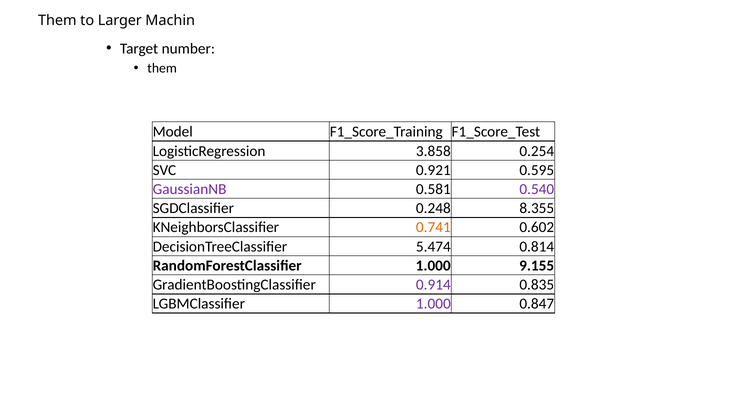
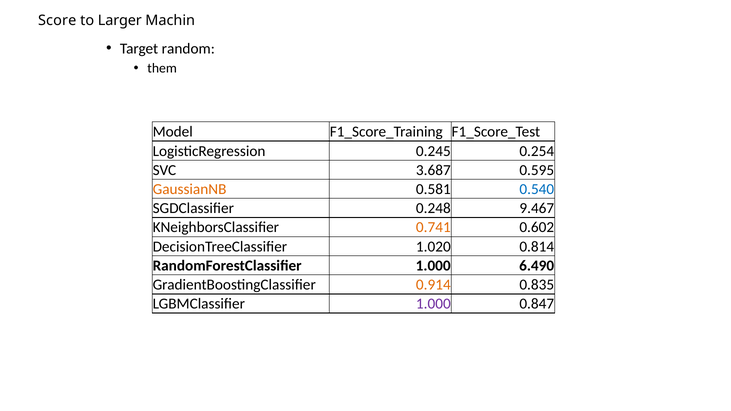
Them at (57, 20): Them -> Score
number: number -> random
3.858: 3.858 -> 0.245
0.921: 0.921 -> 3.687
GaussianNB colour: purple -> orange
0.540 colour: purple -> blue
8.355: 8.355 -> 9.467
5.474: 5.474 -> 1.020
9.155: 9.155 -> 6.490
0.914 colour: purple -> orange
